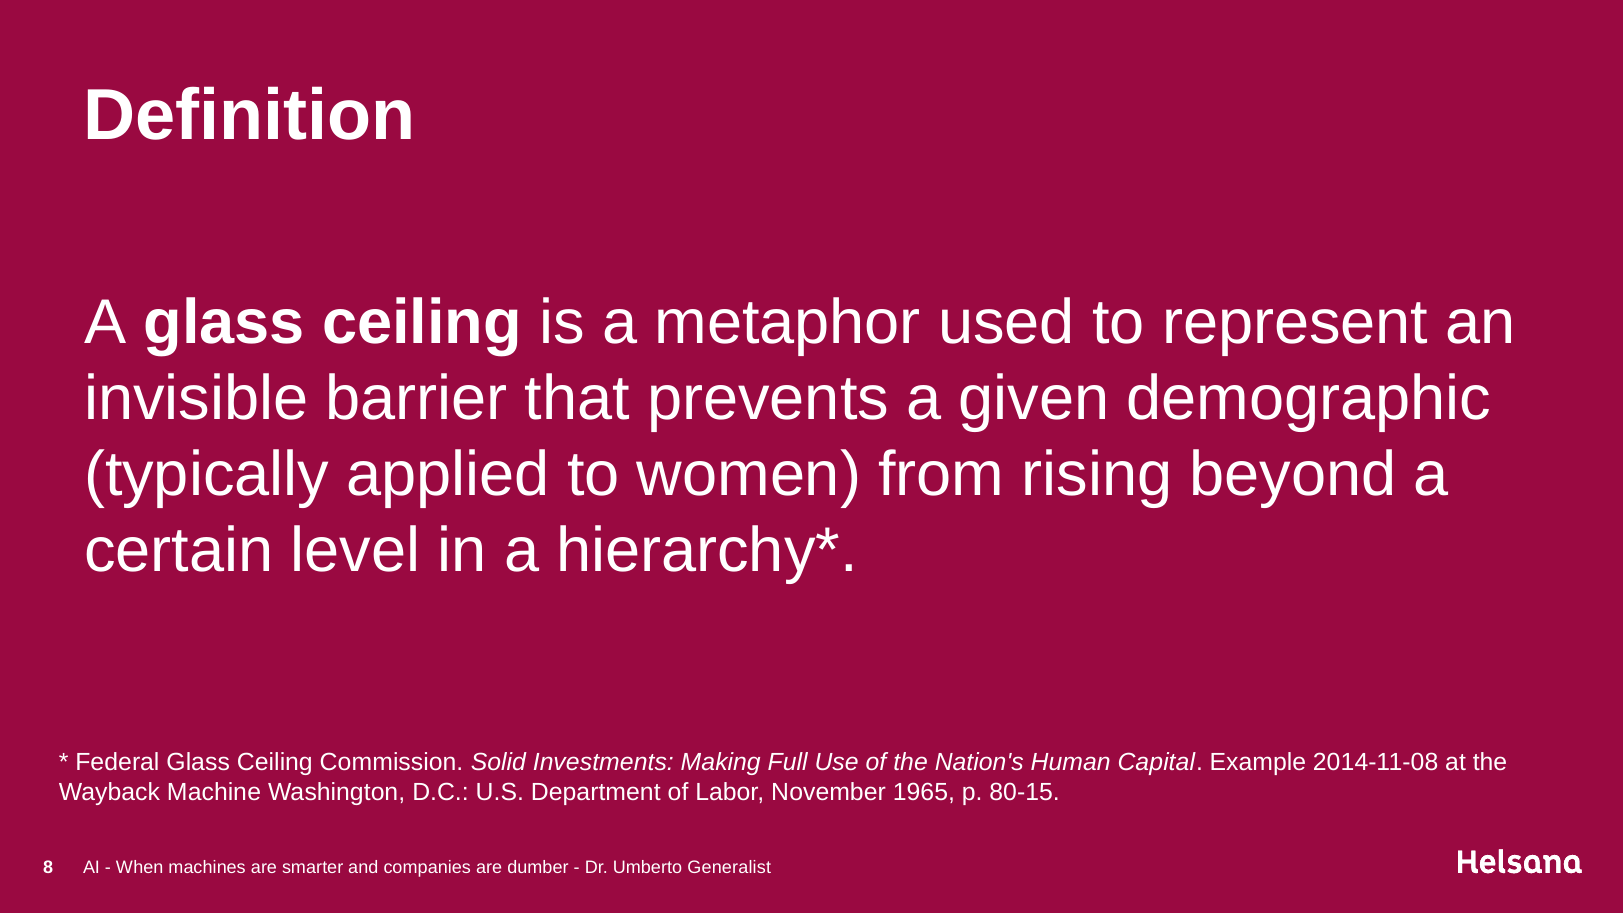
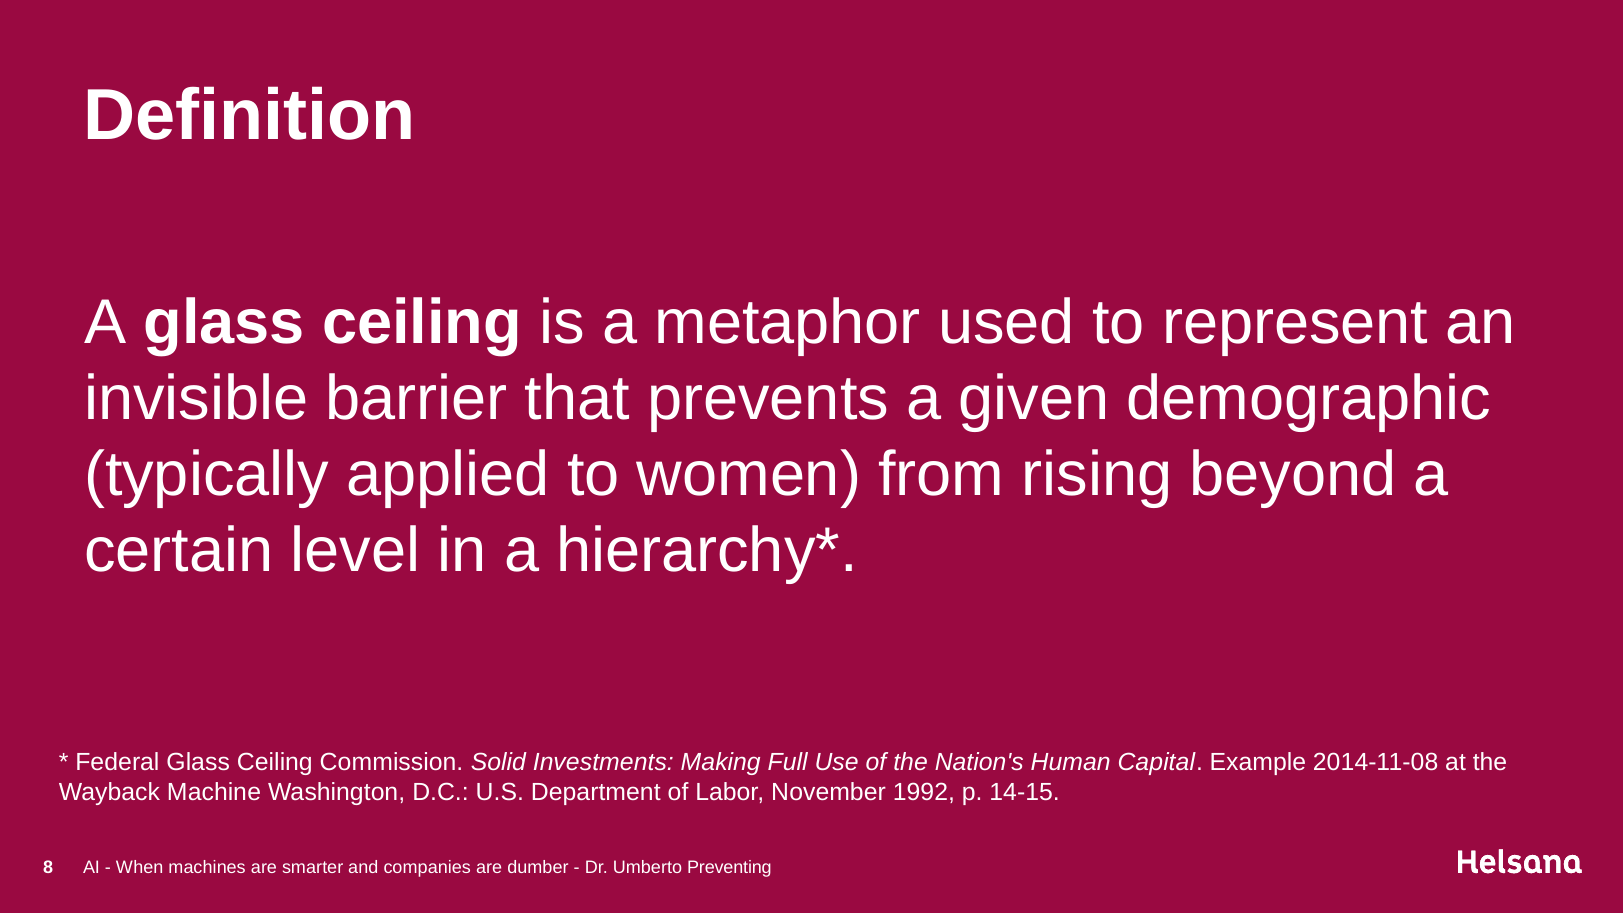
1965: 1965 -> 1992
80-15: 80-15 -> 14-15
Generalist: Generalist -> Preventing
